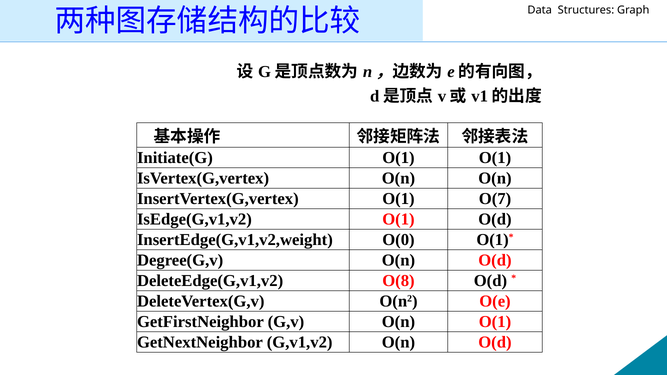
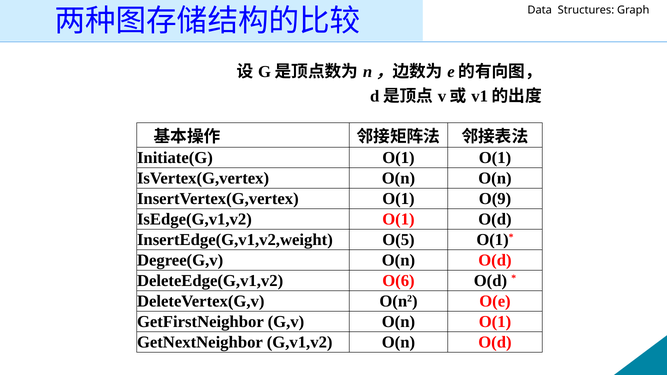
O(7: O(7 -> O(9
O(0: O(0 -> O(5
O(8: O(8 -> O(6
